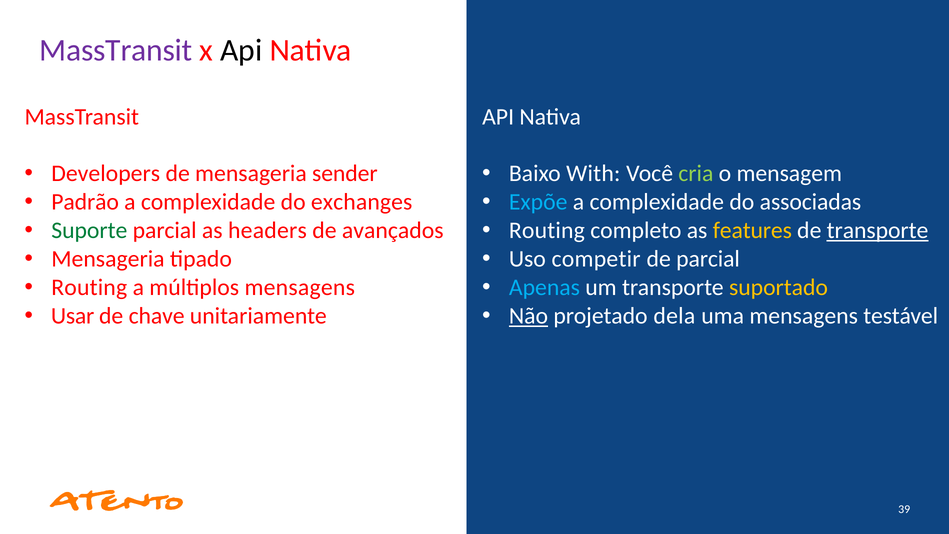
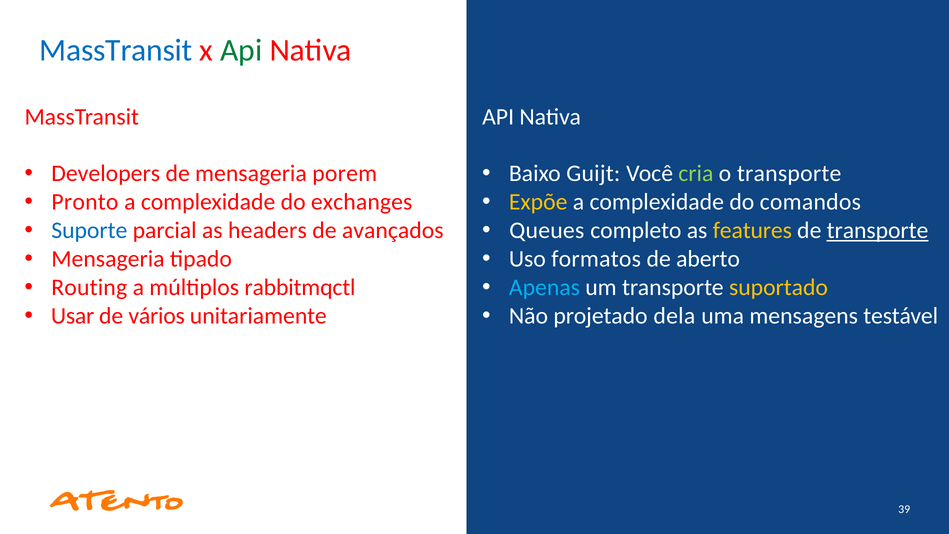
MassTransit at (116, 50) colour: purple -> blue
Api at (241, 50) colour: black -> green
sender: sender -> porem
With: With -> Guijt
o mensagem: mensagem -> transporte
Padrão: Padrão -> Pronto
Expõe colour: light blue -> yellow
associadas: associadas -> comandos
Suporte colour: green -> blue
Routing at (547, 231): Routing -> Queues
competir: competir -> formatos
de parcial: parcial -> aberto
múltiplos mensagens: mensagens -> rabbitmqctl
chave: chave -> vários
Não underline: present -> none
